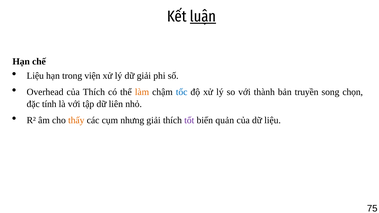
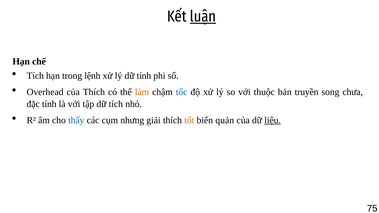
Liệu at (35, 76): Liệu -> Tích
viện: viện -> lệnh
dữ giải: giải -> tính
thành: thành -> thuộc
chọn: chọn -> chưa
dữ liên: liên -> tích
thấy colour: orange -> blue
tốt colour: purple -> orange
liệu at (273, 120) underline: none -> present
